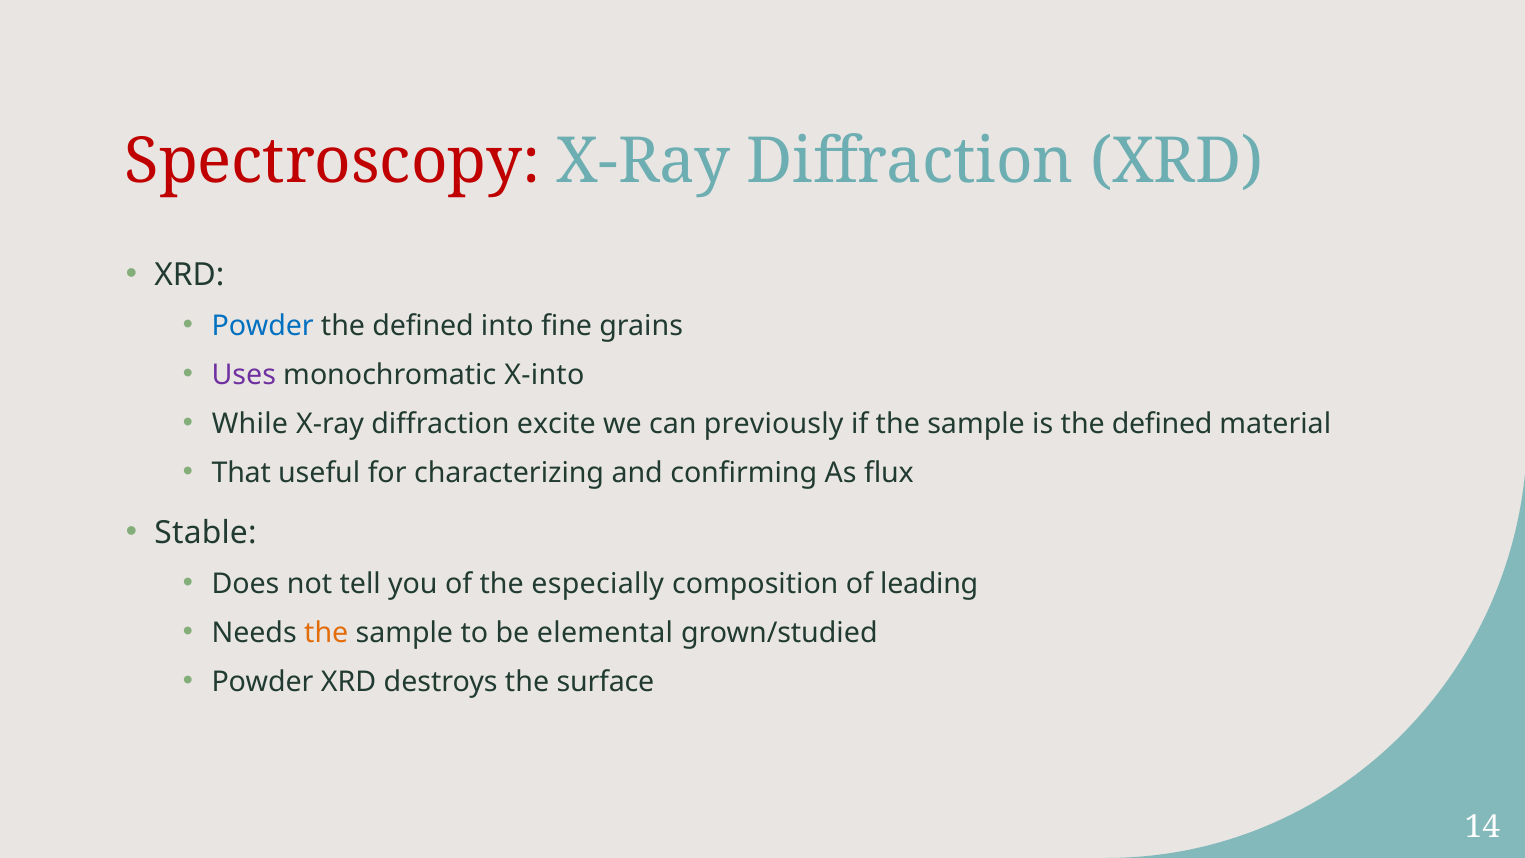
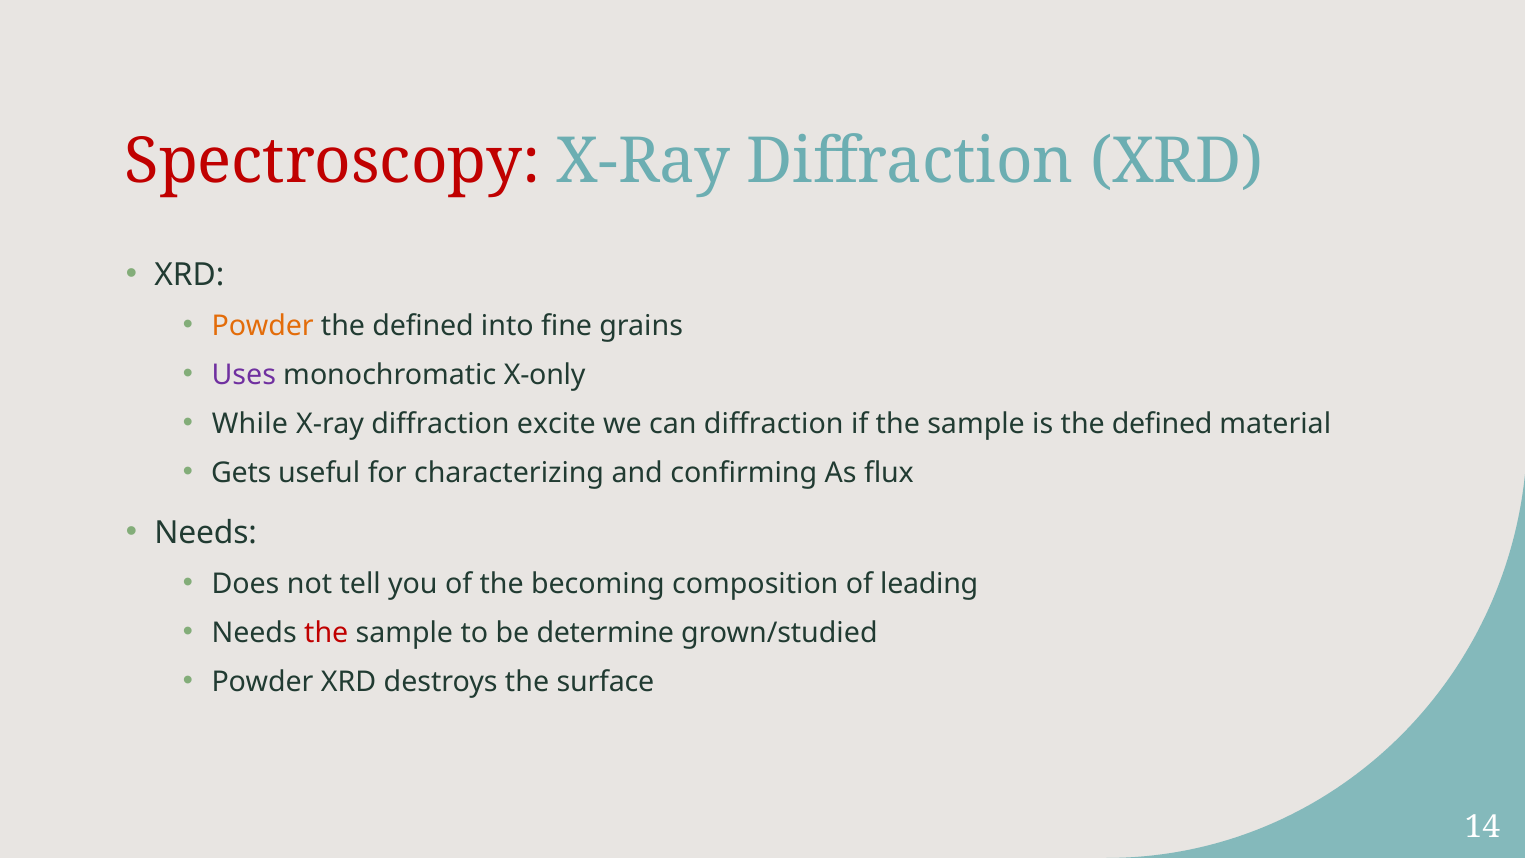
Powder at (263, 326) colour: blue -> orange
X-into: X-into -> X-only
can previously: previously -> diffraction
That: That -> Gets
Stable at (206, 533): Stable -> Needs
especially: especially -> becoming
the at (326, 633) colour: orange -> red
elemental: elemental -> determine
